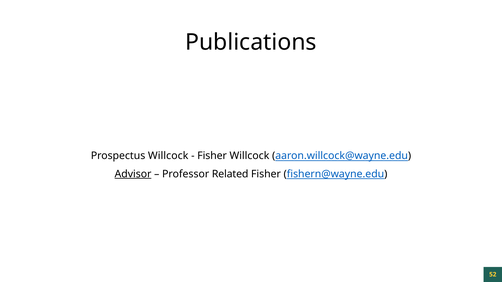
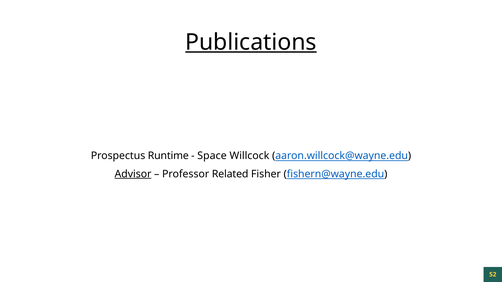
Publications underline: none -> present
Prospectus Willcock: Willcock -> Runtime
Fisher at (212, 156): Fisher -> Space
